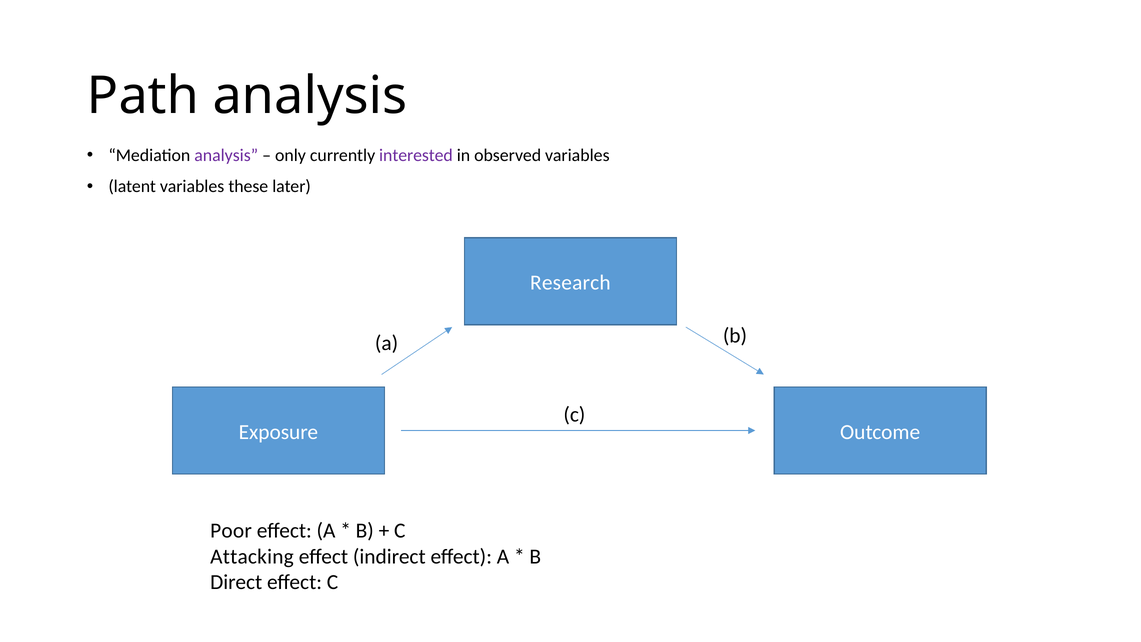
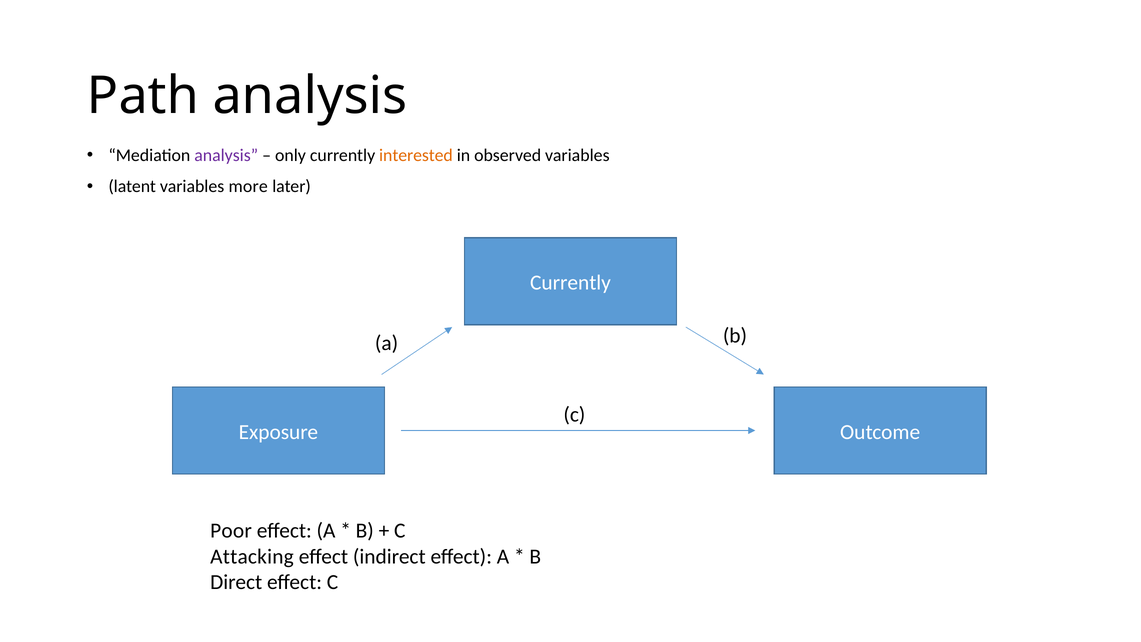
interested colour: purple -> orange
these: these -> more
Research at (570, 283): Research -> Currently
